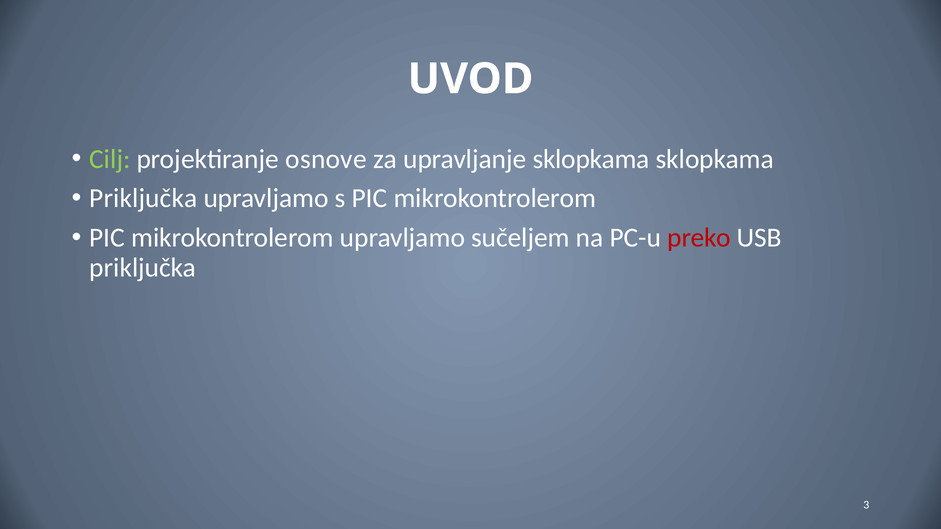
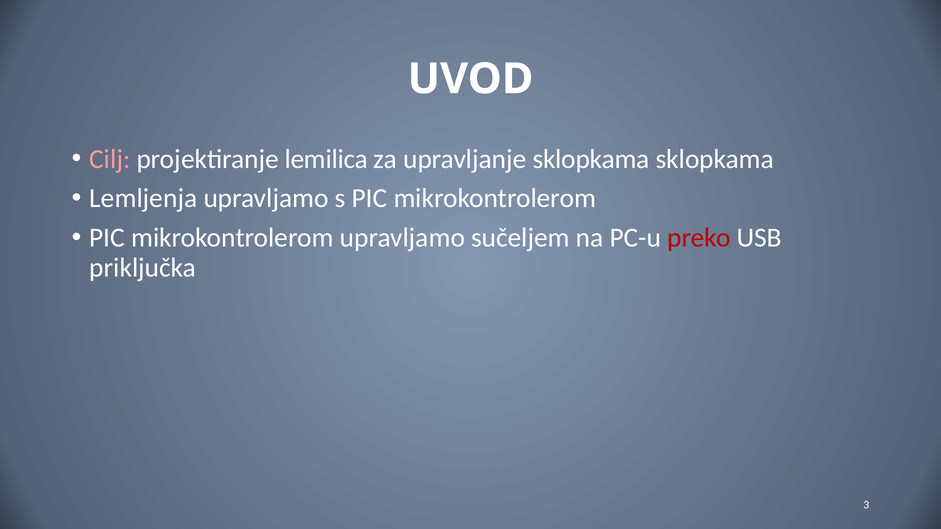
Cilj colour: light green -> pink
osnove: osnove -> lemilica
Priključka at (143, 199): Priključka -> Lemljenja
